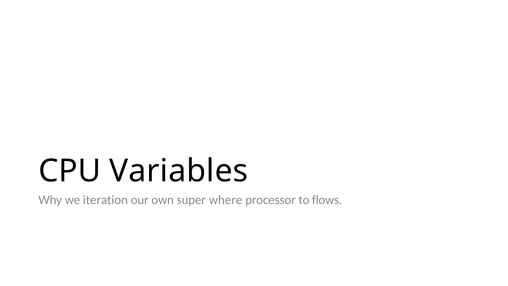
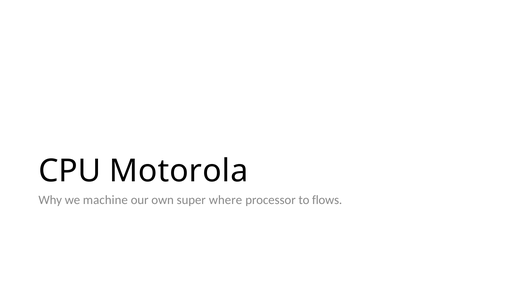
Variables: Variables -> Motorola
iteration: iteration -> machine
